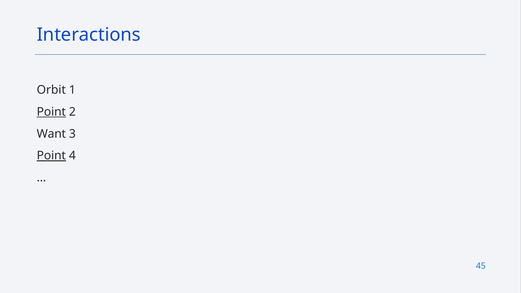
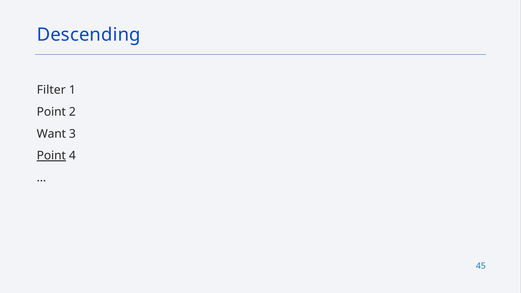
Interactions: Interactions -> Descending
Orbit: Orbit -> Filter
Point at (51, 112) underline: present -> none
